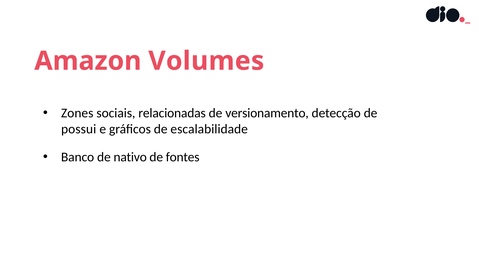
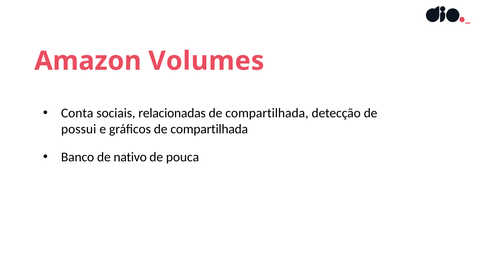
Zones: Zones -> Conta
versionamento at (267, 113): versionamento -> compartilhada
gráficos de escalabilidade: escalabilidade -> compartilhada
fontes: fontes -> pouca
